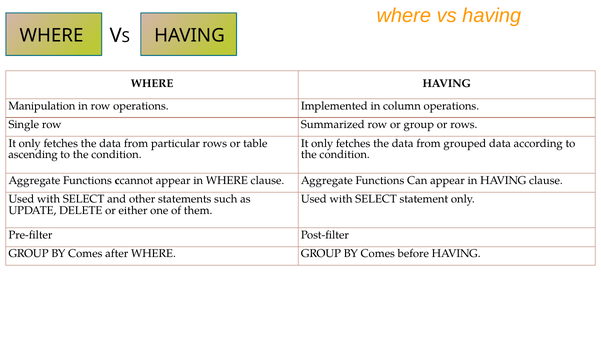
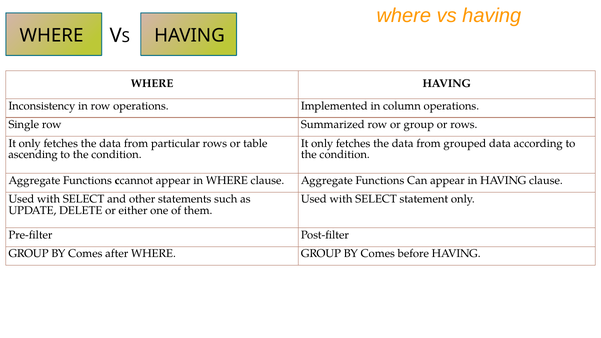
Manipulation: Manipulation -> Inconsistency
